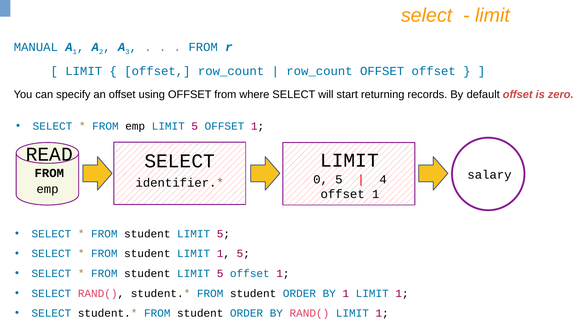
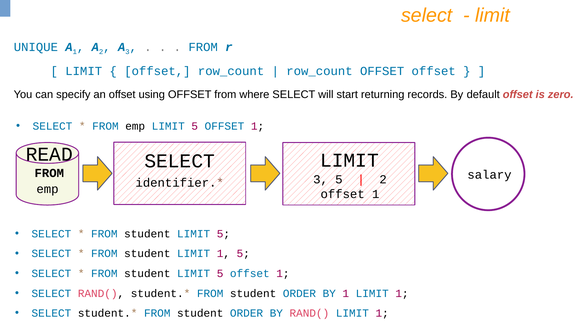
MANUAL: MANUAL -> UNIQUE
0 at (321, 179): 0 -> 3
4 at (383, 179): 4 -> 2
